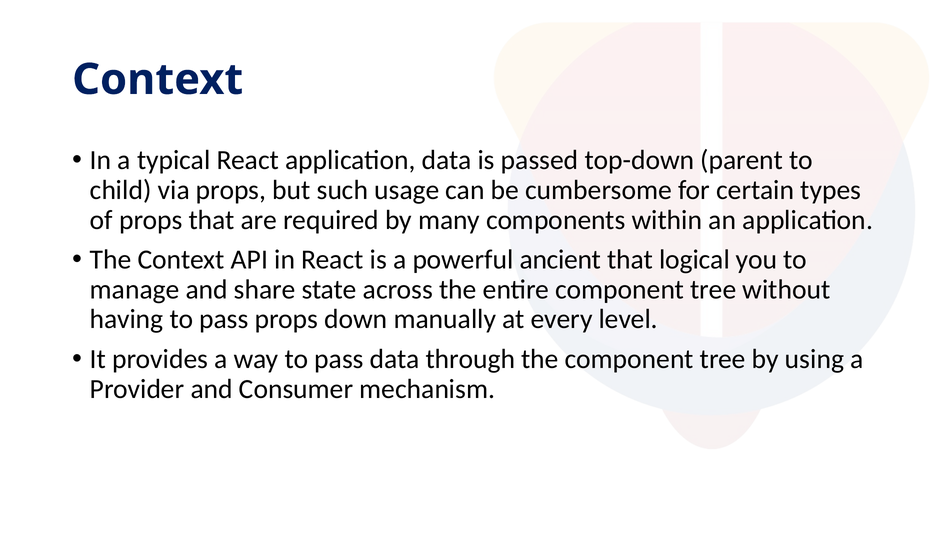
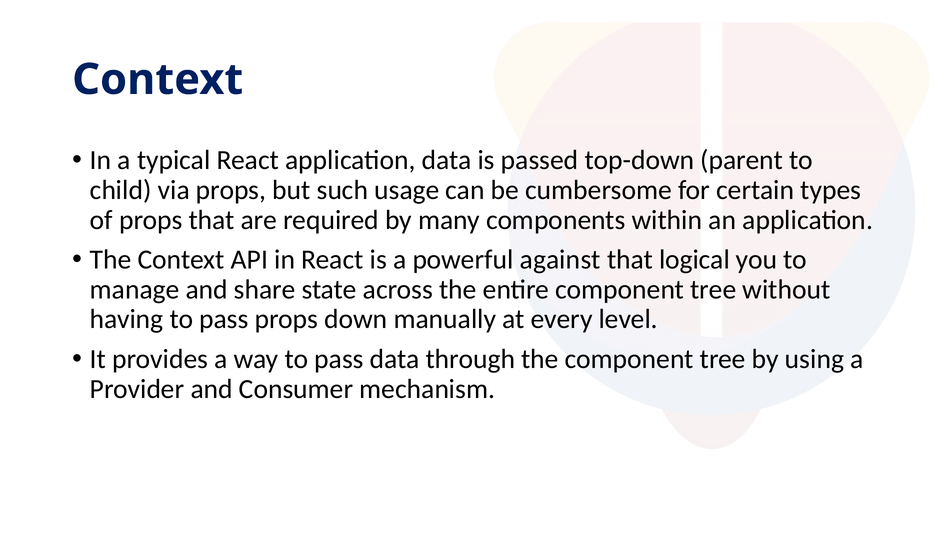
ancient: ancient -> against
